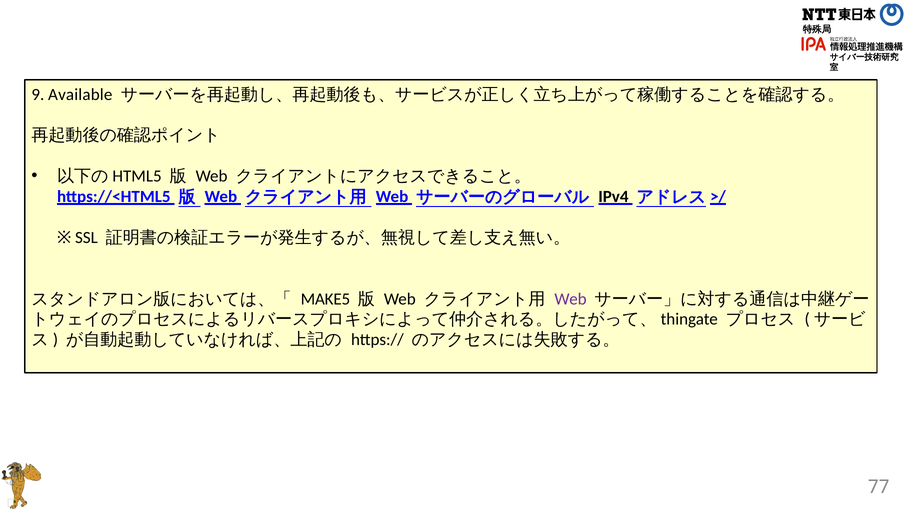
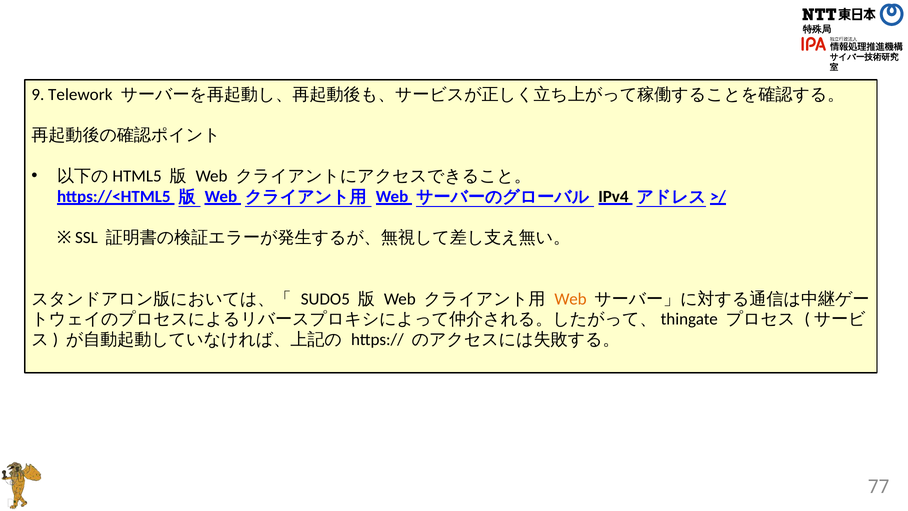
Available: Available -> Telework
MAKE5: MAKE5 -> SUDO5
Web at (571, 299) colour: purple -> orange
